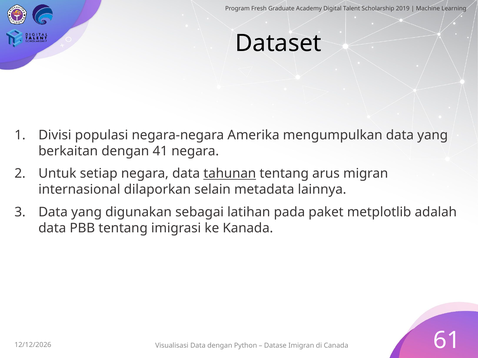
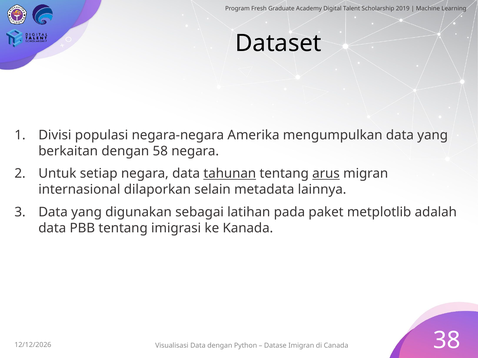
41: 41 -> 58
arus underline: none -> present
61: 61 -> 38
